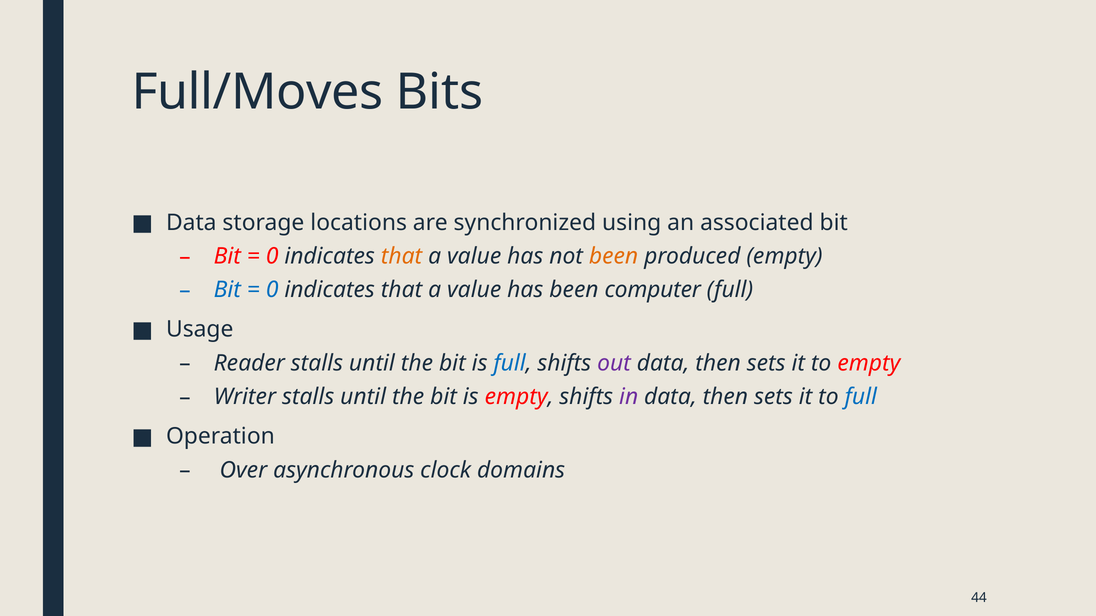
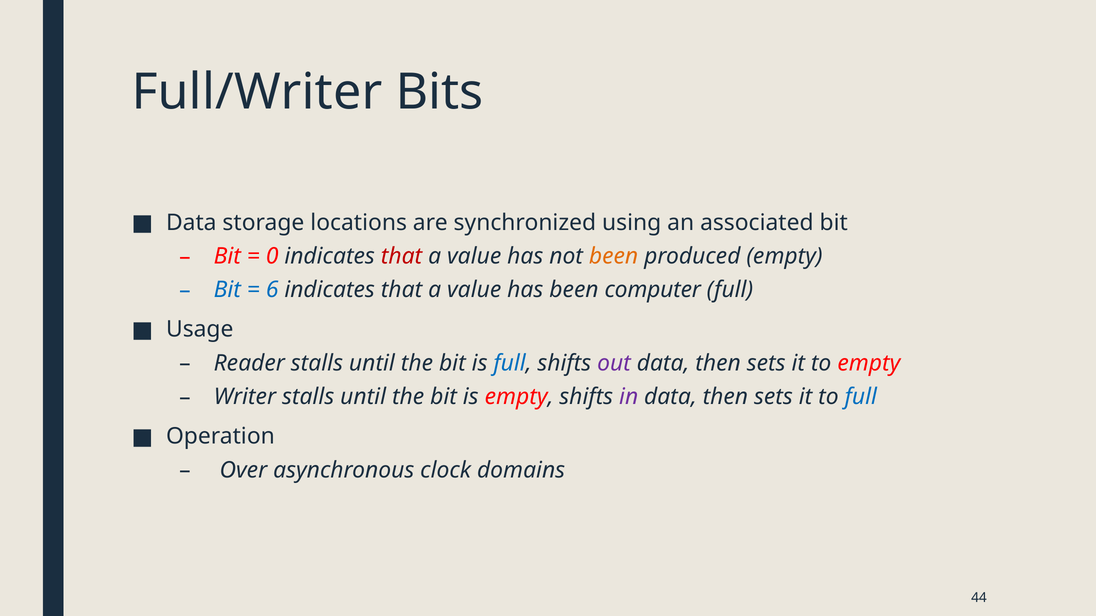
Full/Moves: Full/Moves -> Full/Writer
that at (401, 256) colour: orange -> red
0 at (272, 290): 0 -> 6
